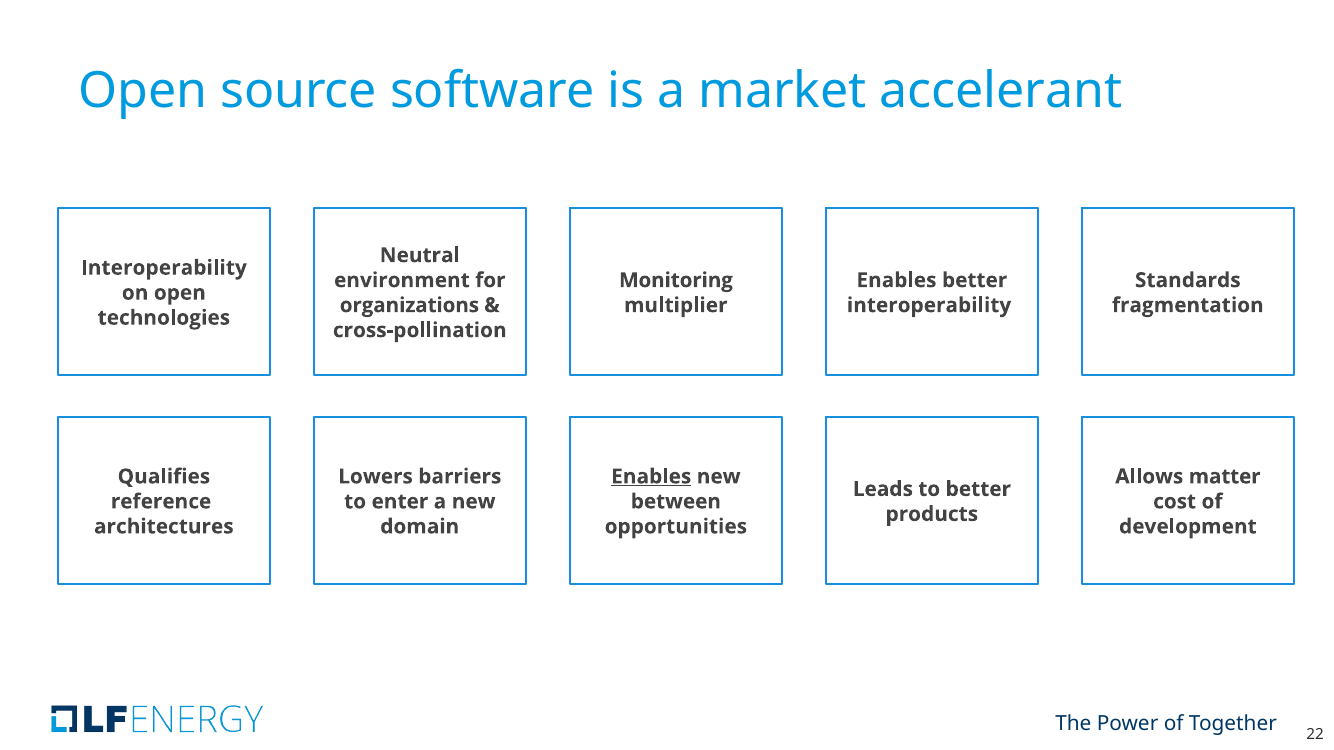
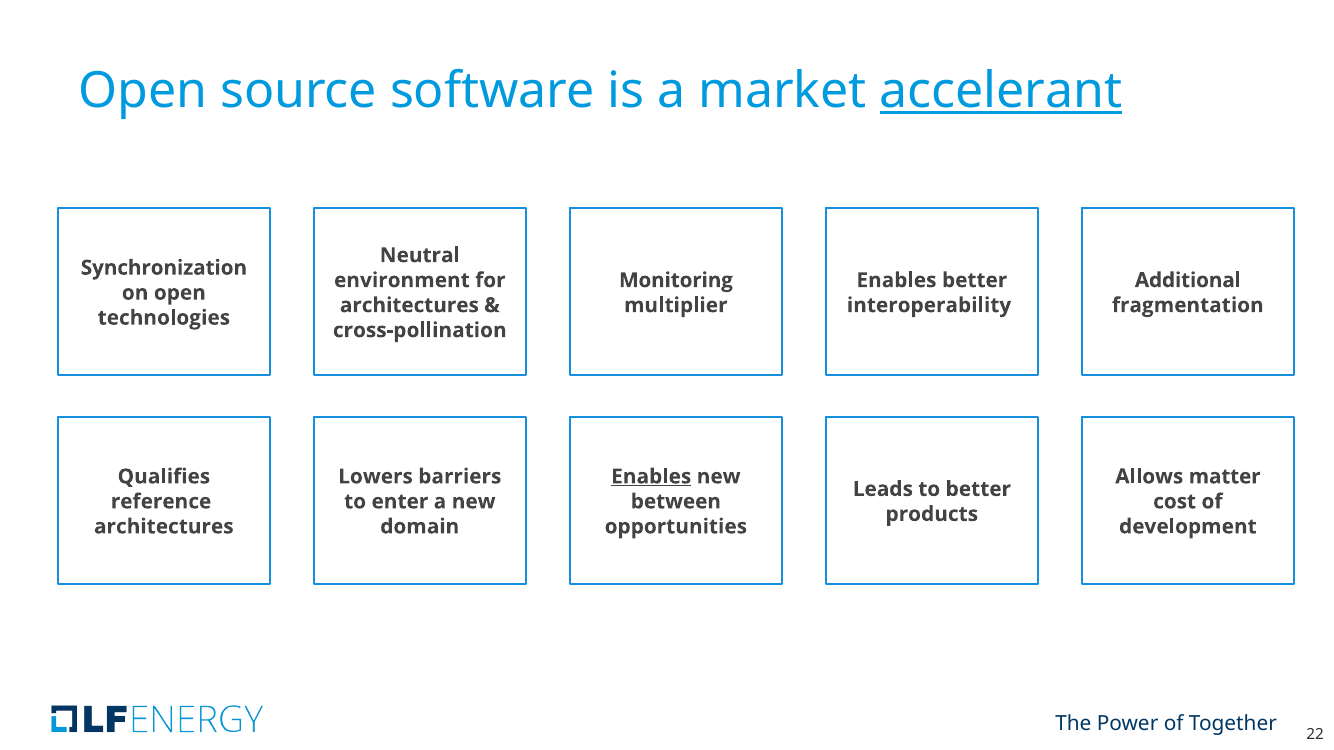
accelerant underline: none -> present
Interoperability at (164, 268): Interoperability -> Synchronization
Standards: Standards -> Additional
organizations at (409, 305): organizations -> architectures
